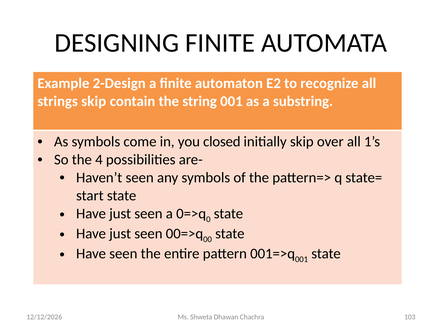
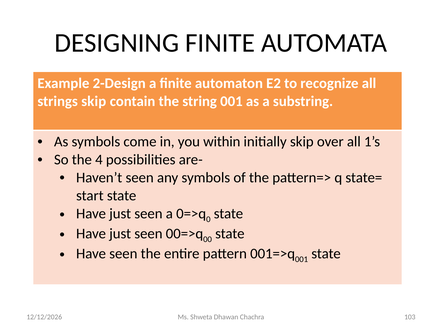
closed: closed -> within
